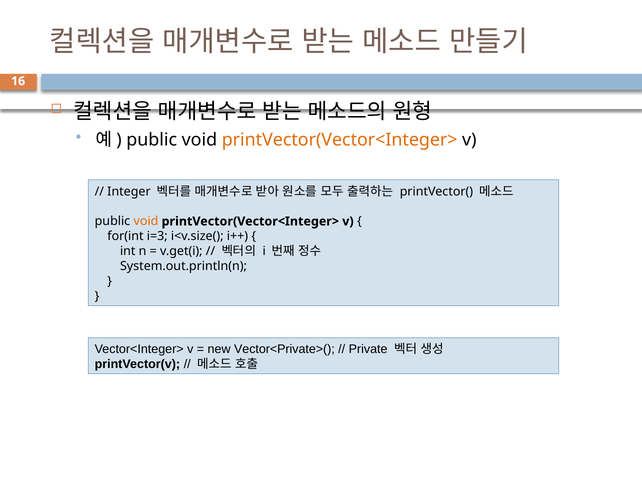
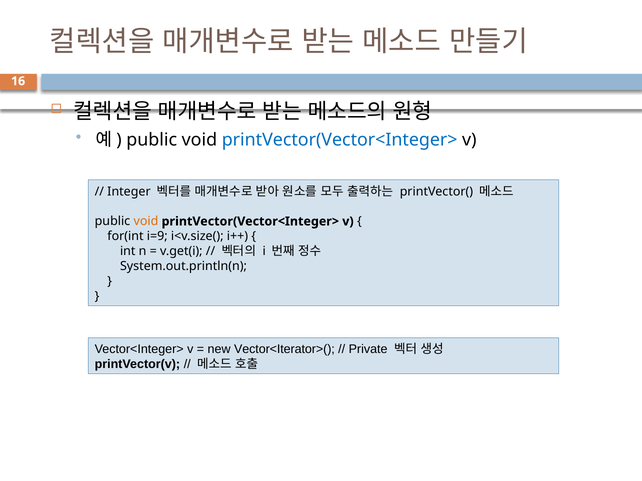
printVector(Vector<Integer> at (340, 140) colour: orange -> blue
i=3: i=3 -> i=9
Vector<Private>(: Vector<Private>( -> Vector<Iterator>(
